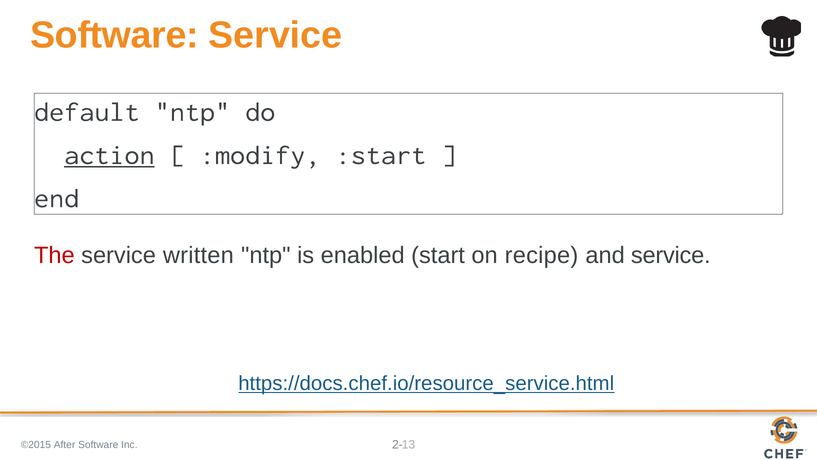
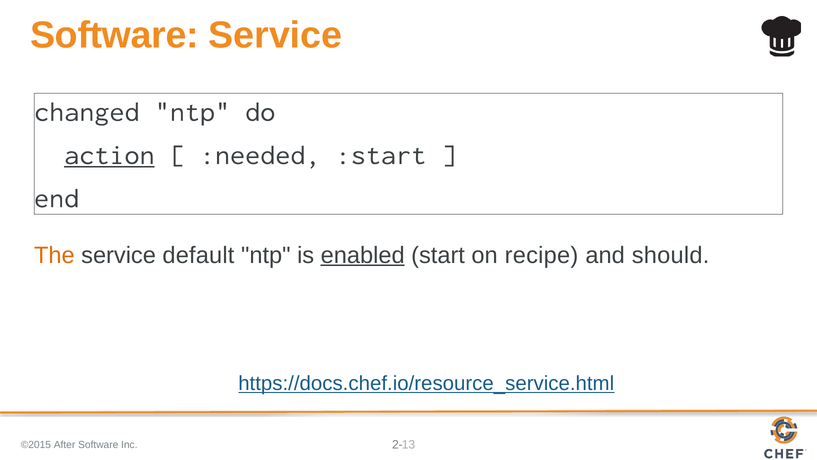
default: default -> changed
:modify: :modify -> :needed
The colour: red -> orange
written: written -> default
enabled underline: none -> present
and service: service -> should
